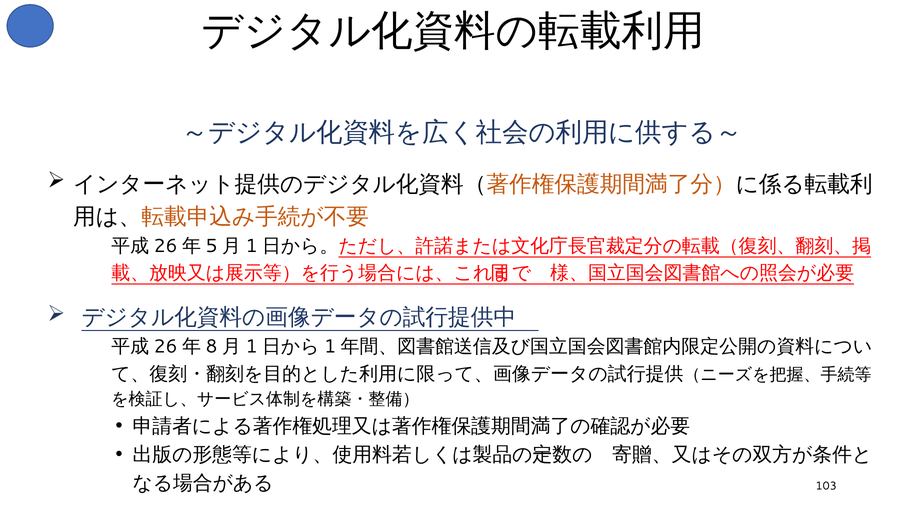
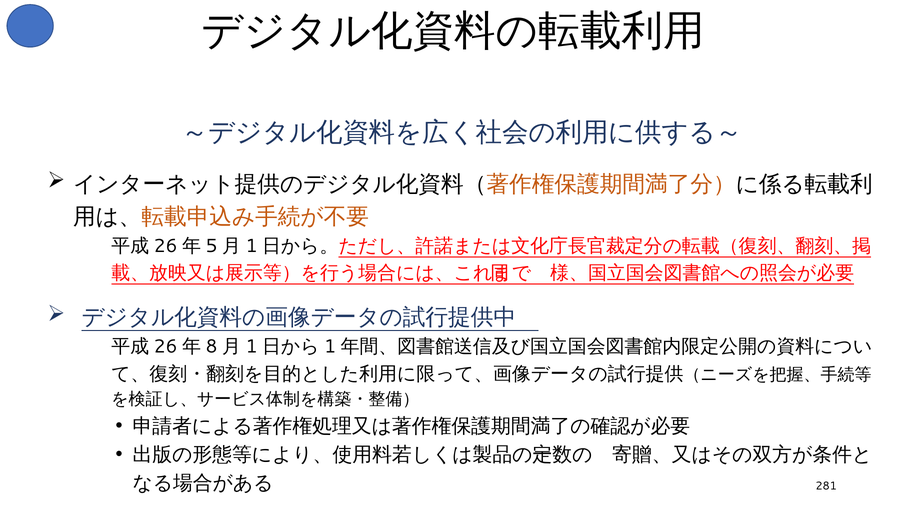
103: 103 -> 281
